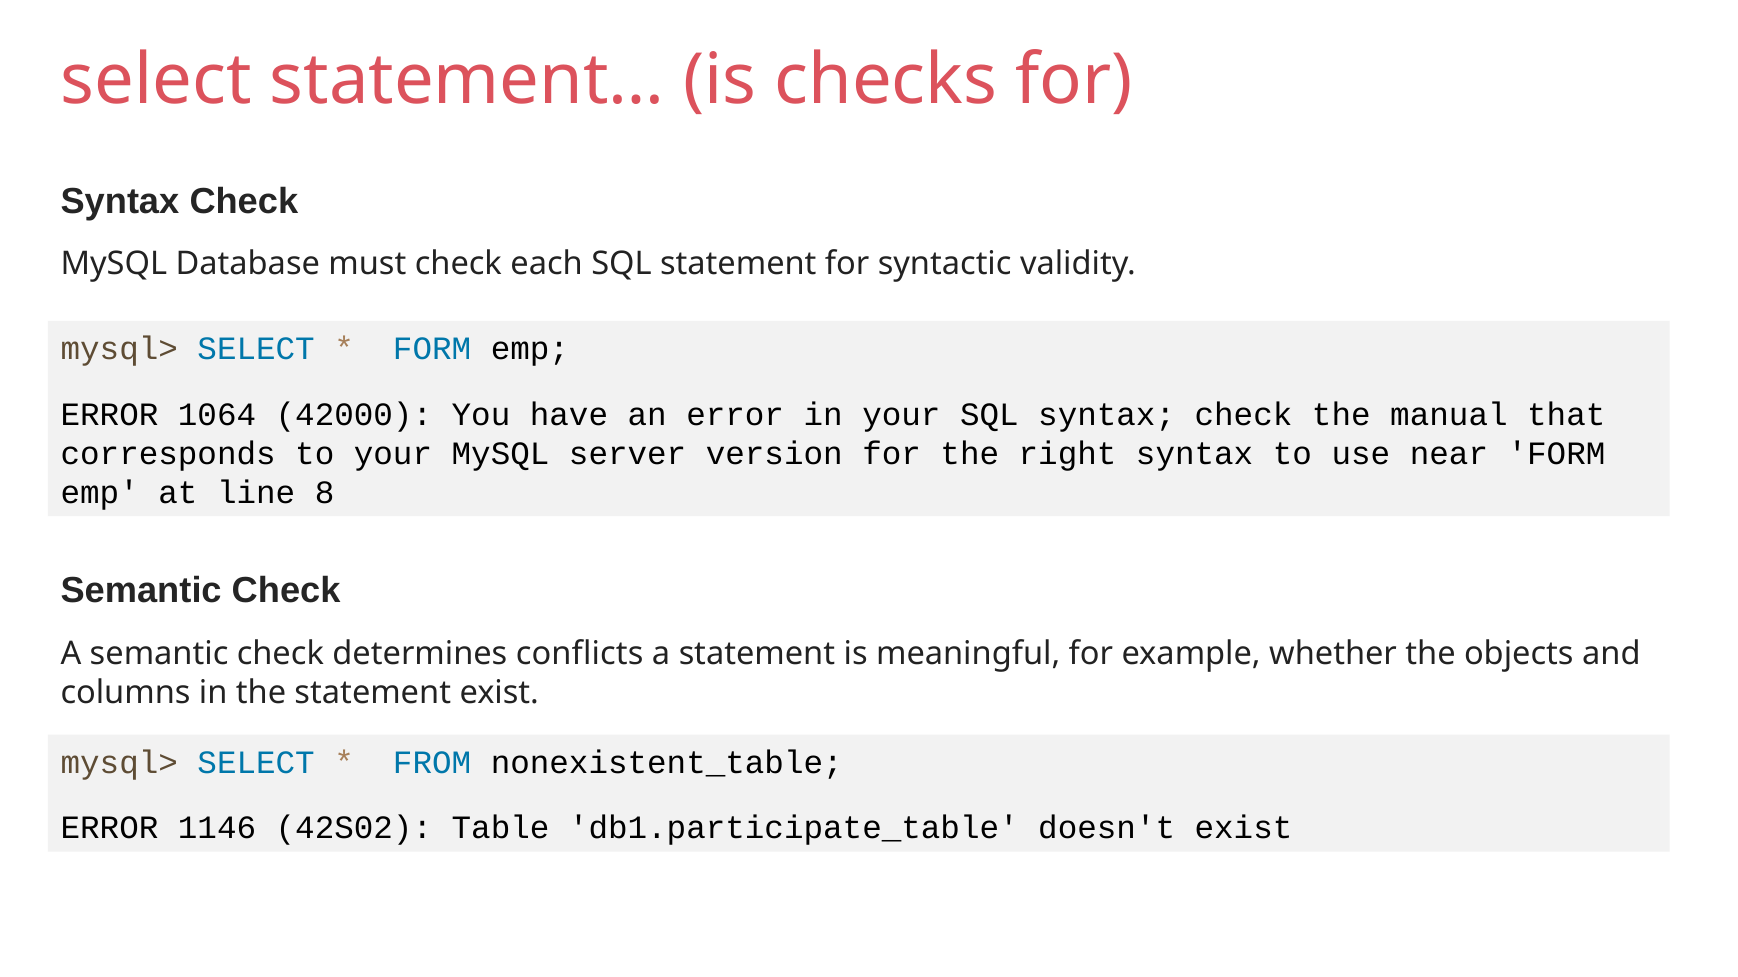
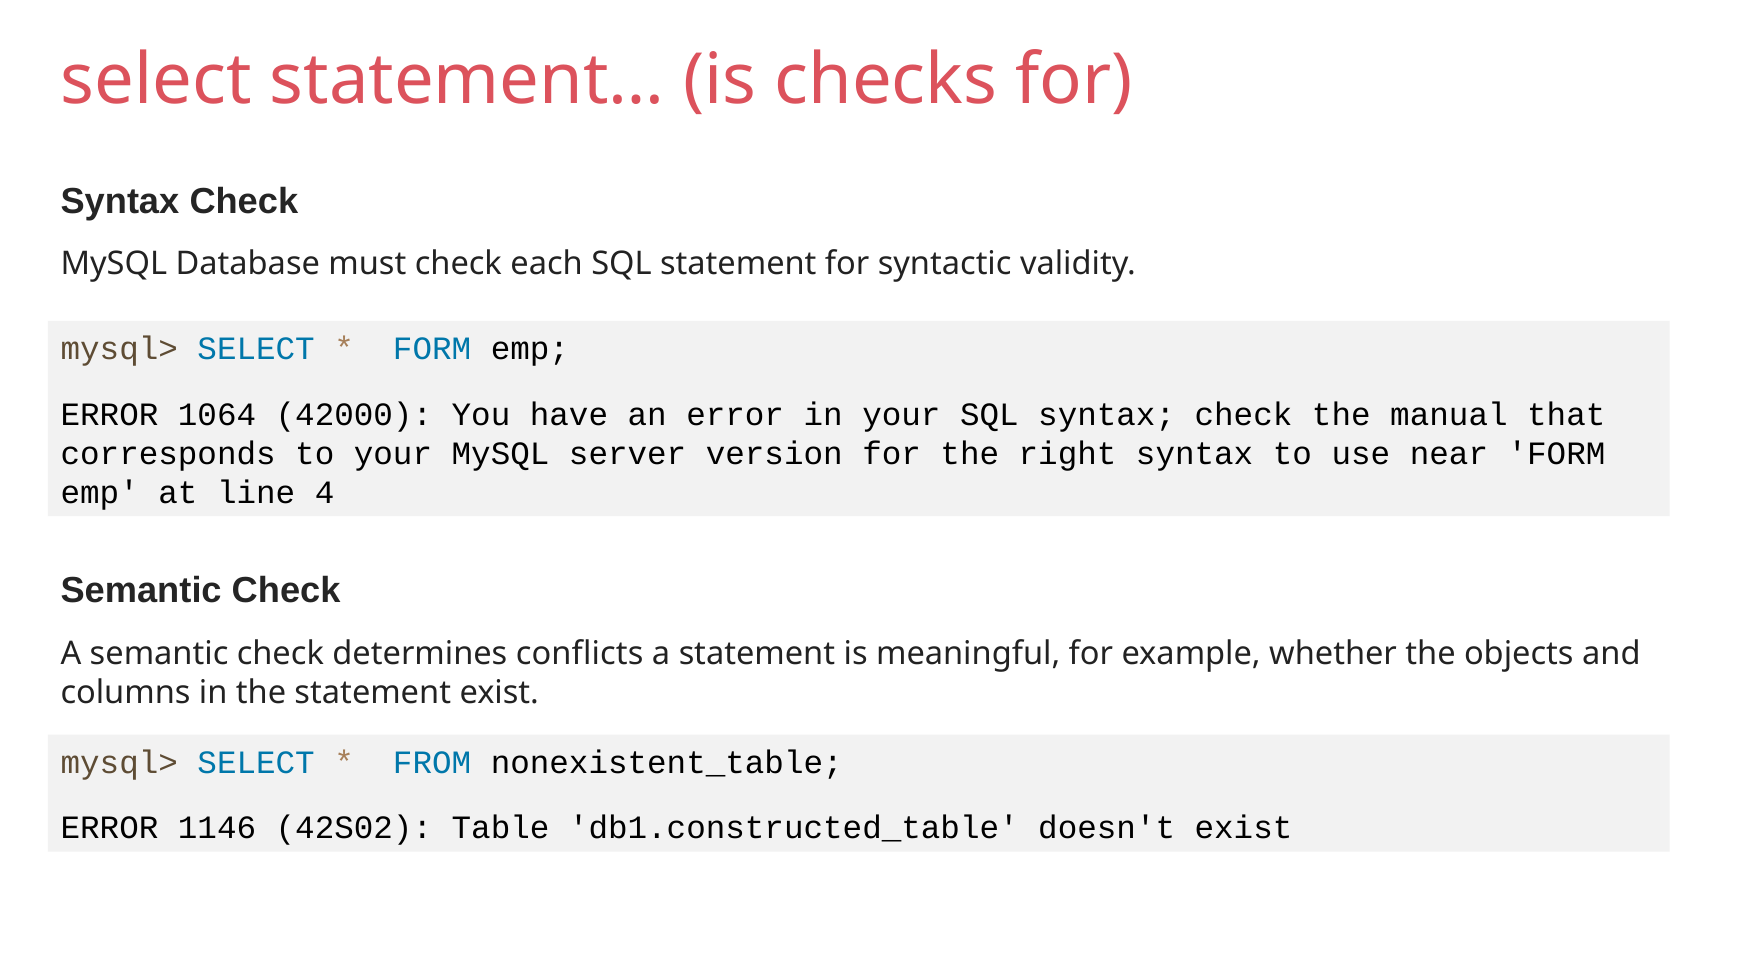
8: 8 -> 4
db1.participate_table: db1.participate_table -> db1.constructed_table
